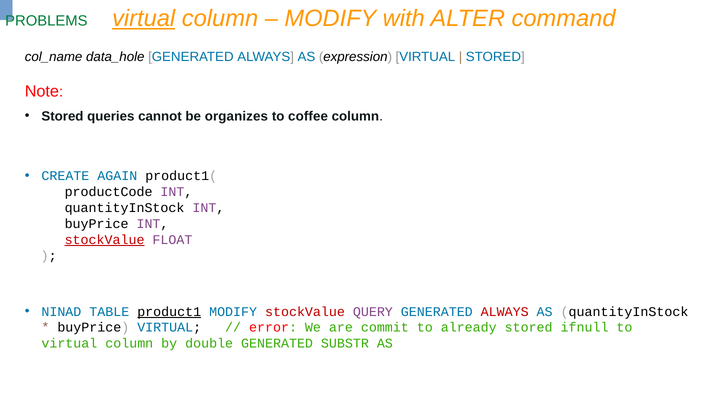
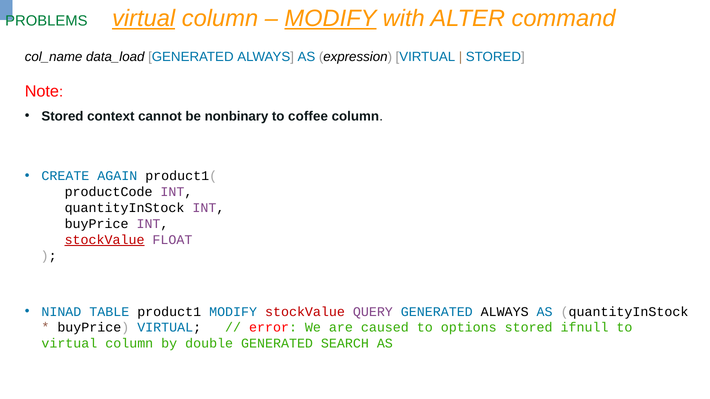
MODIFY at (330, 18) underline: none -> present
data_hole: data_hole -> data_load
queries: queries -> context
organizes: organizes -> nonbinary
product1 underline: present -> none
ALWAYS at (505, 312) colour: red -> black
commit: commit -> caused
already: already -> options
SUBSTR: SUBSTR -> SEARCH
